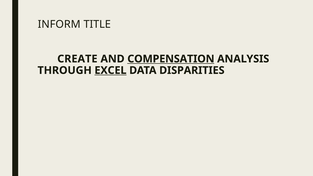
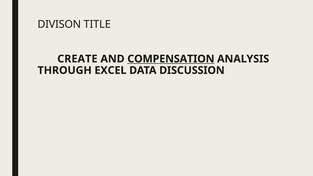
INFORM: INFORM -> DIVISON
EXCEL underline: present -> none
DISPARITIES: DISPARITIES -> DISCUSSION
